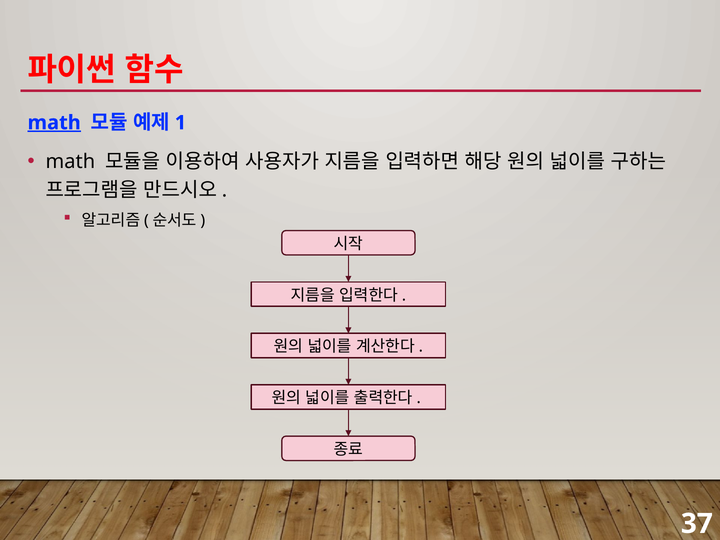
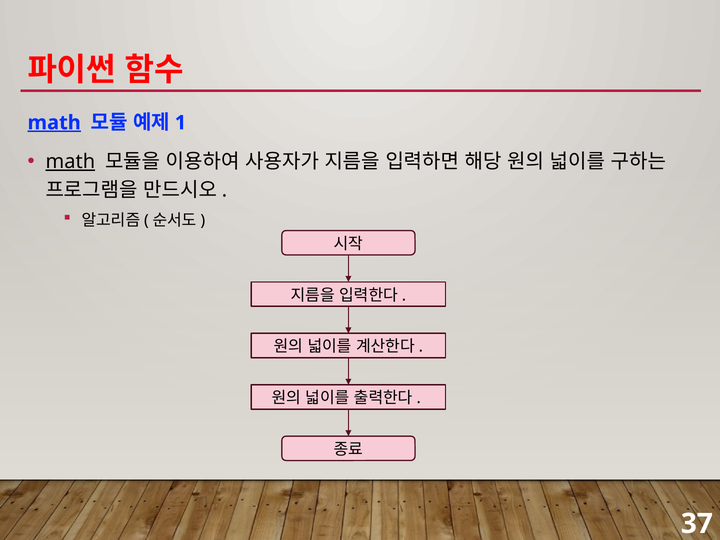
math at (70, 162) underline: none -> present
